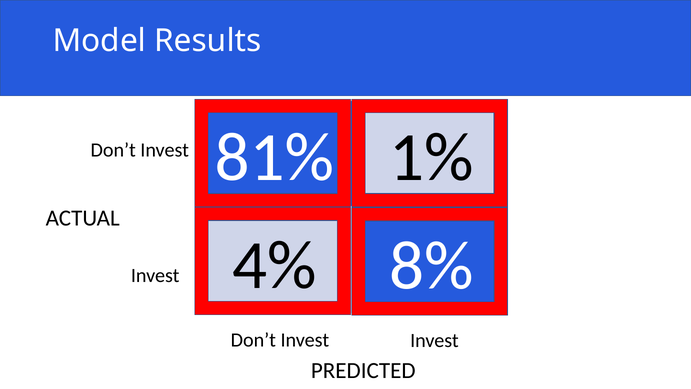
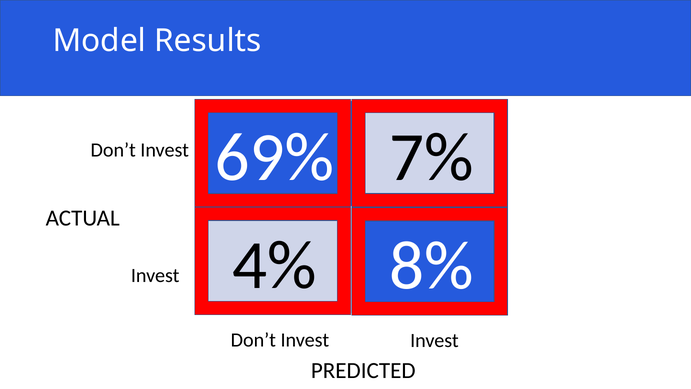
81%: 81% -> 69%
1%: 1% -> 7%
